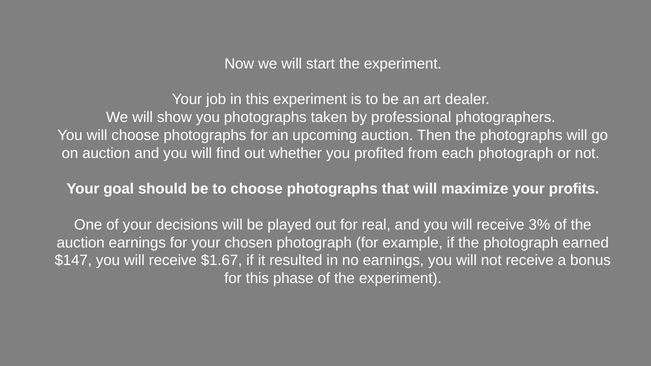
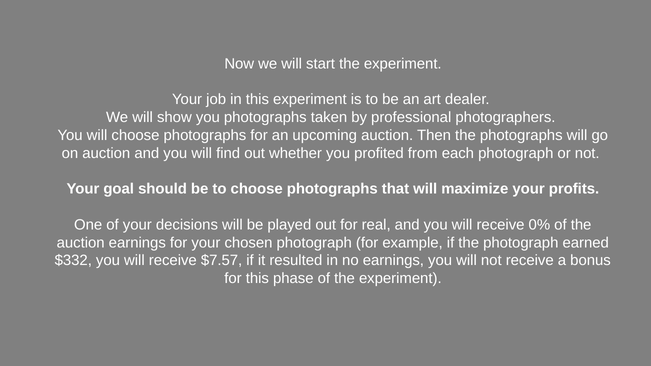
3%: 3% -> 0%
$147: $147 -> $332
$1.67: $1.67 -> $7.57
